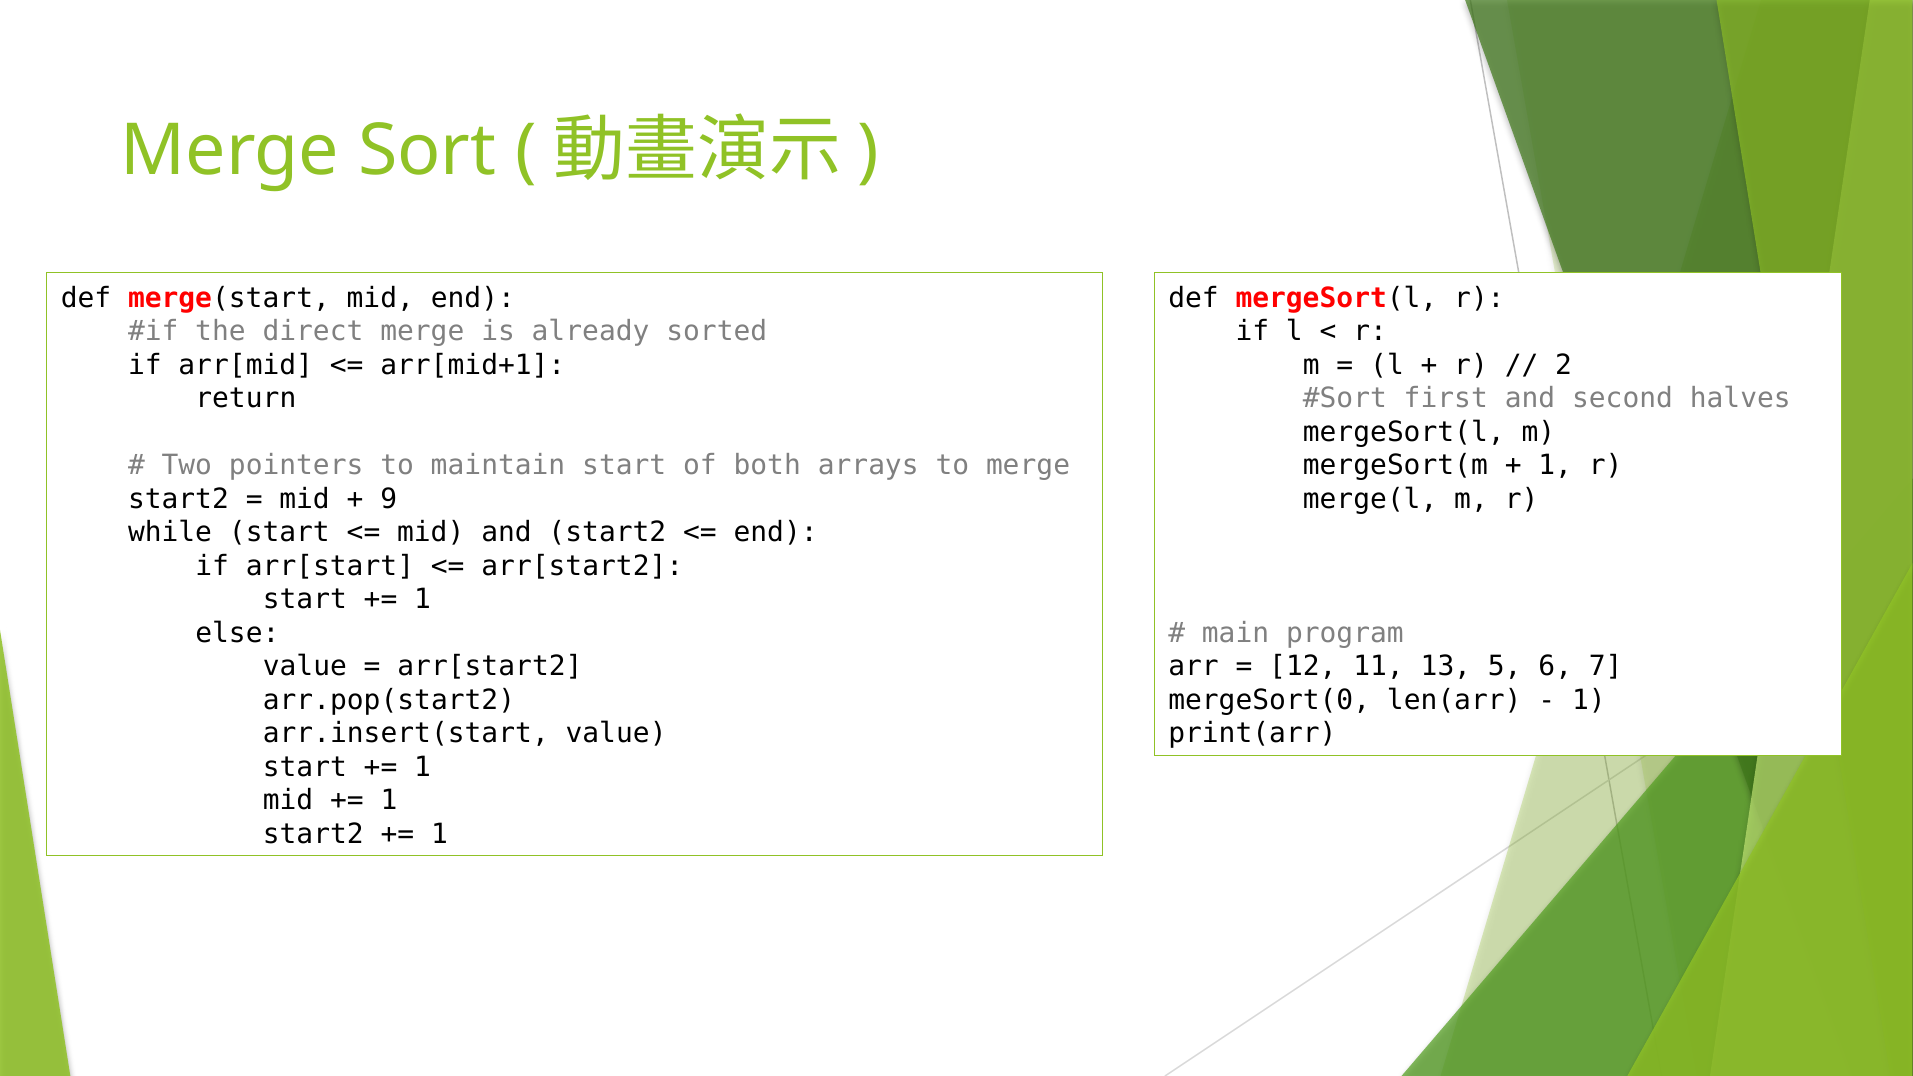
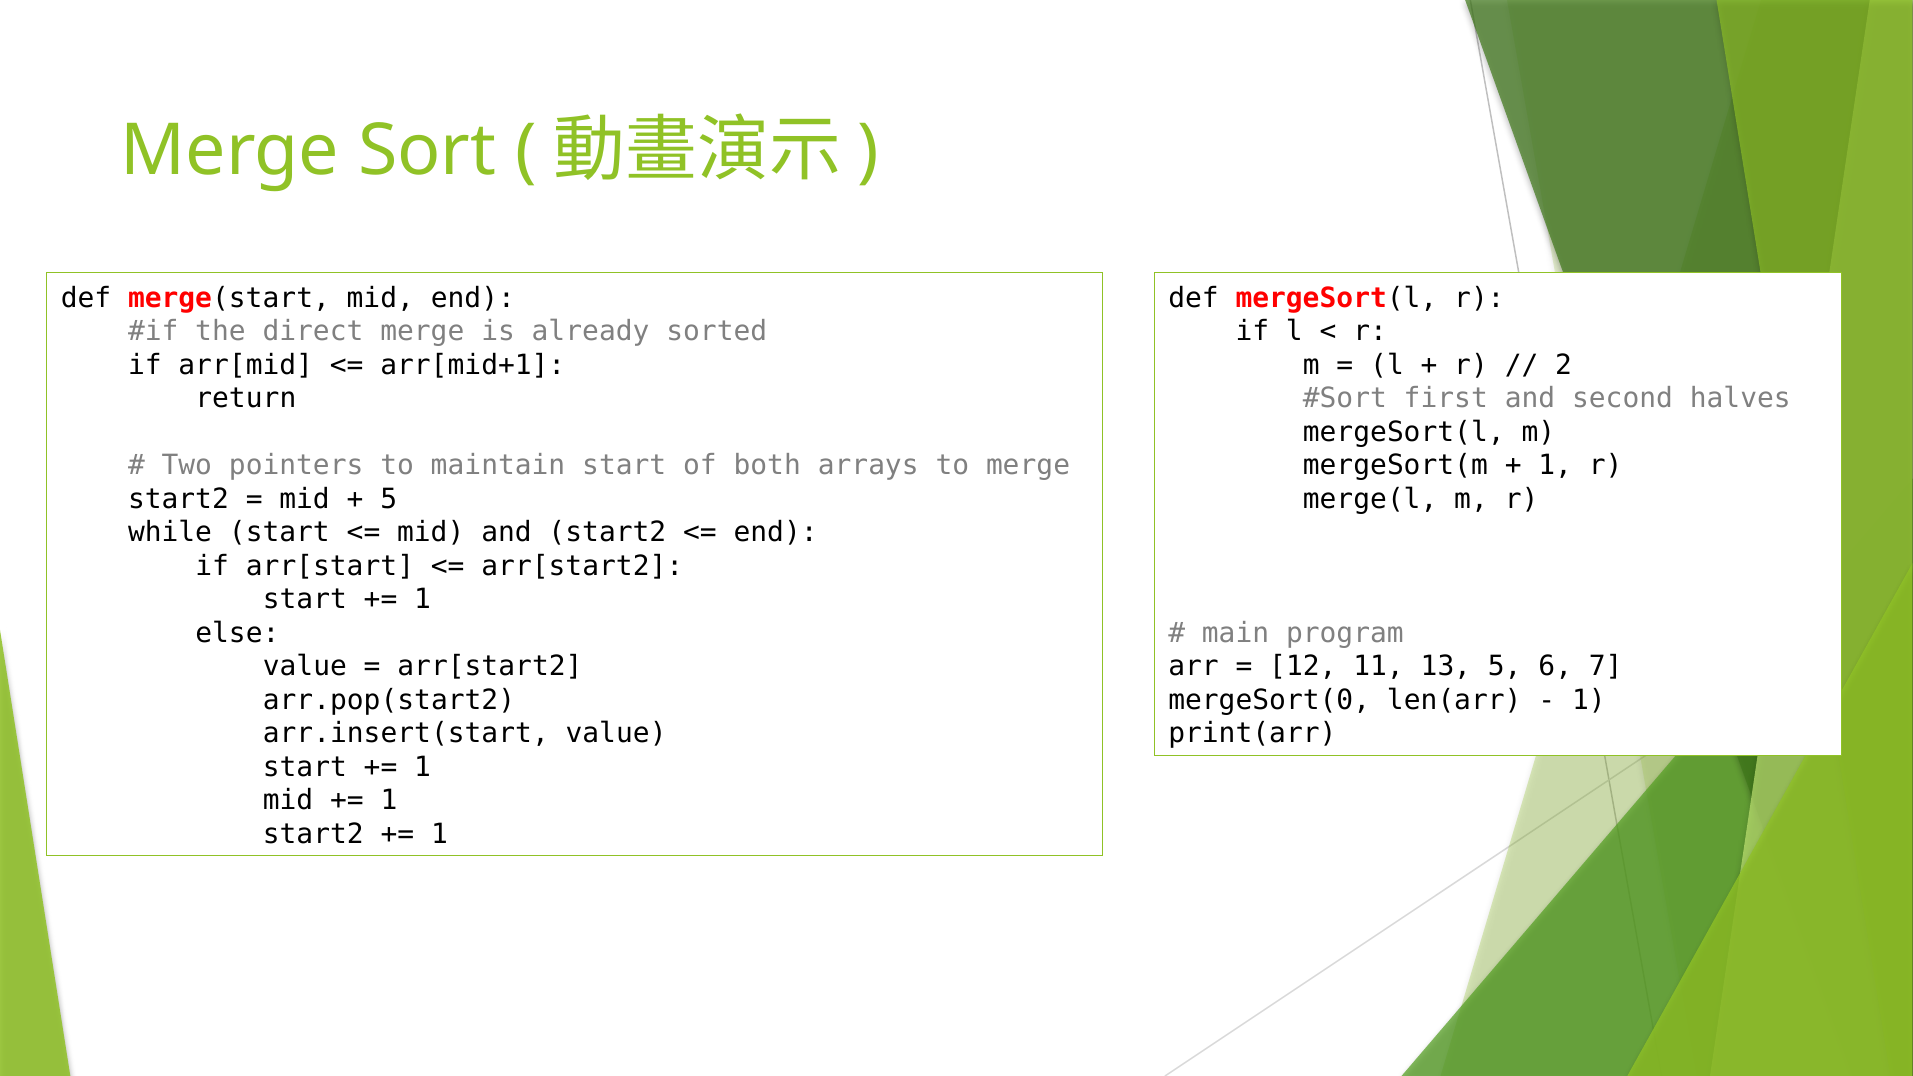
9 at (389, 499): 9 -> 5
